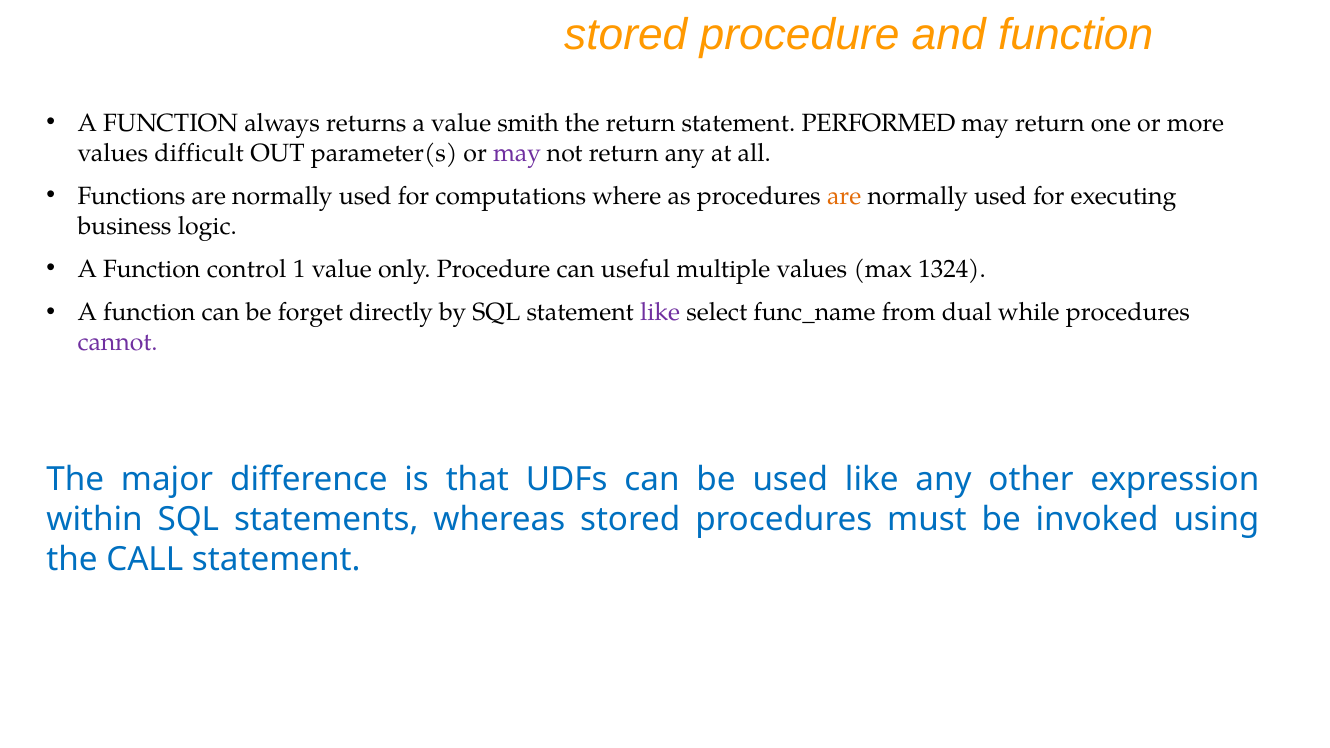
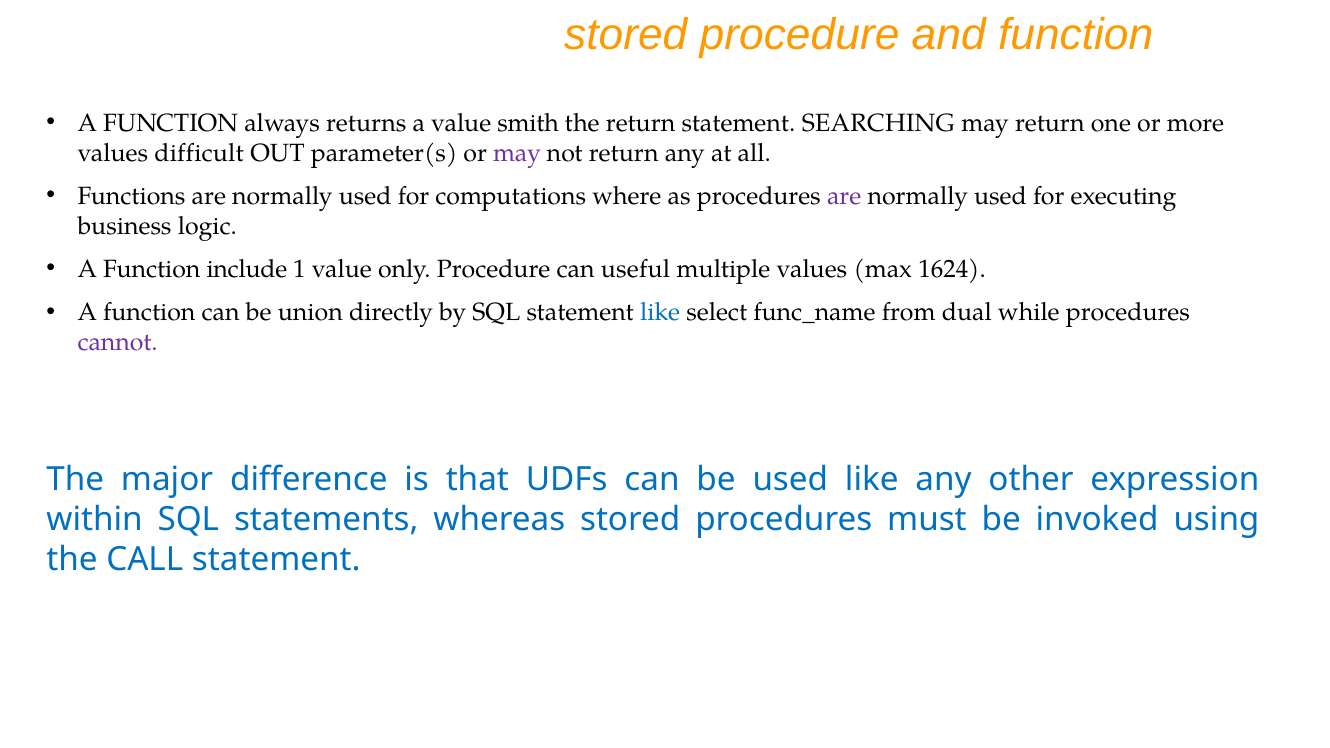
PERFORMED: PERFORMED -> SEARCHING
are at (844, 196) colour: orange -> purple
control: control -> include
1324: 1324 -> 1624
forget: forget -> union
like at (660, 312) colour: purple -> blue
